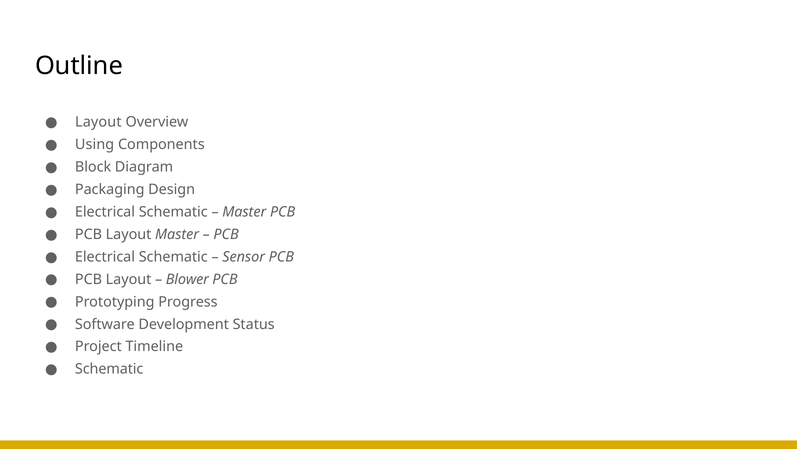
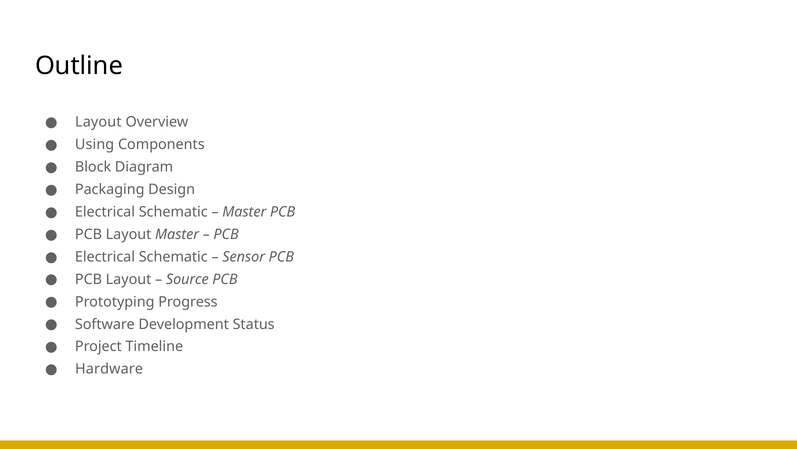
Blower: Blower -> Source
Schematic at (109, 369): Schematic -> Hardware
